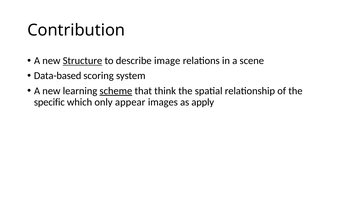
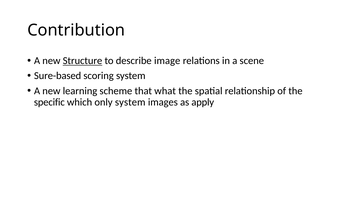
Data-based: Data-based -> Sure-based
scheme underline: present -> none
think: think -> what
only appear: appear -> system
